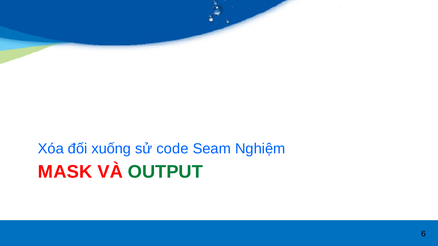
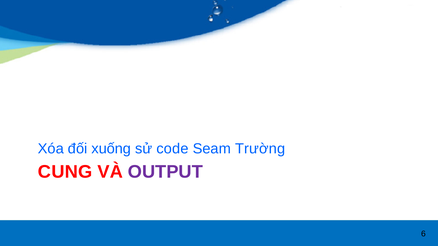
Nghiệm: Nghiệm -> Trường
MASK: MASK -> CUNG
OUTPUT colour: green -> purple
